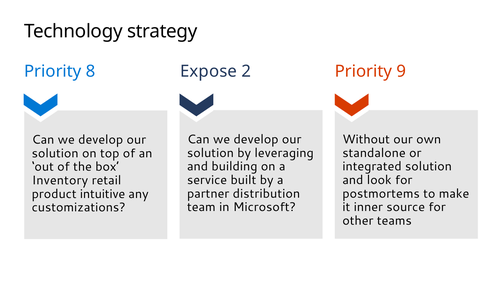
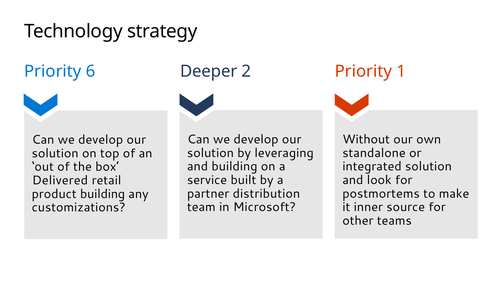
8: 8 -> 6
Expose: Expose -> Deeper
9: 9 -> 1
Inventory: Inventory -> Delivered
product intuitive: intuitive -> building
